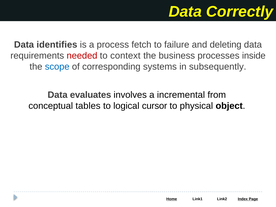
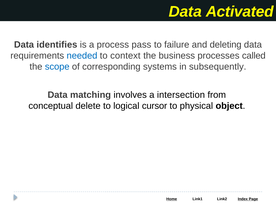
Correctly: Correctly -> Activated
fetch: fetch -> pass
needed colour: red -> blue
inside: inside -> called
evaluates: evaluates -> matching
incremental: incremental -> intersection
tables: tables -> delete
